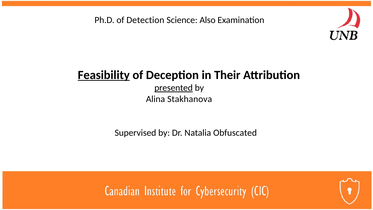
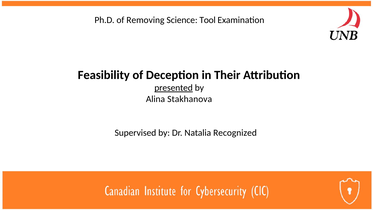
Detection: Detection -> Removing
Also: Also -> Tool
Feasibility underline: present -> none
Obfuscated: Obfuscated -> Recognized
